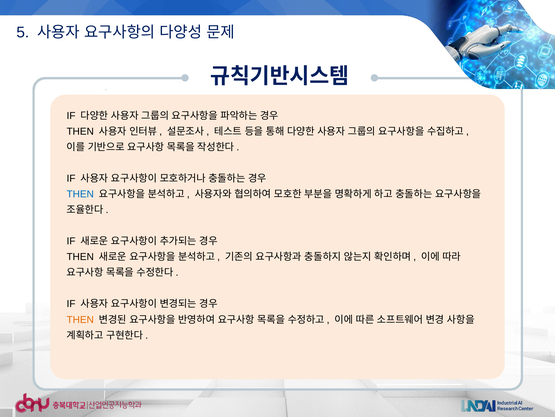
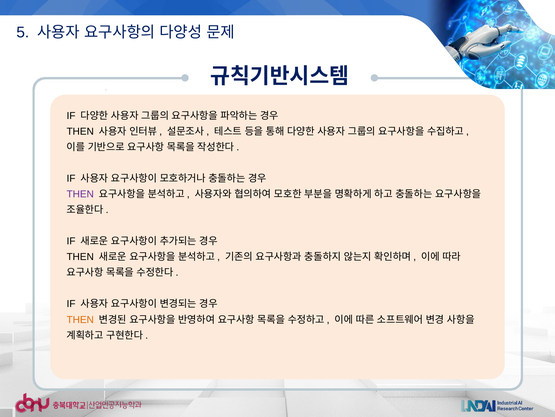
THEN at (80, 194) colour: blue -> purple
